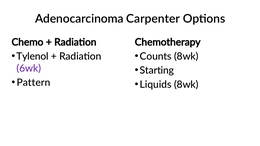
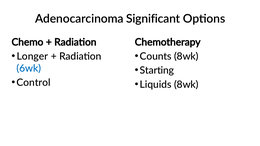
Carpenter: Carpenter -> Significant
Tylenol: Tylenol -> Longer
6wk colour: purple -> blue
Pattern: Pattern -> Control
